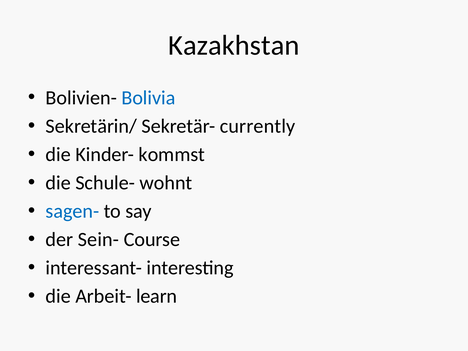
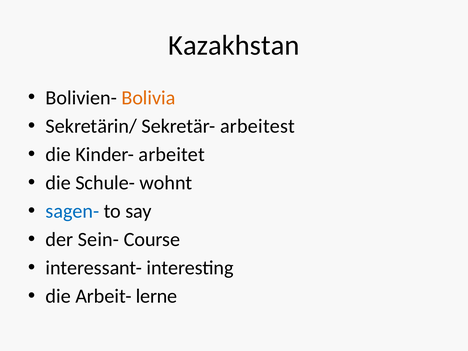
Bolivia colour: blue -> orange
currently: currently -> arbeitest
kommst: kommst -> arbeitet
learn: learn -> lerne
